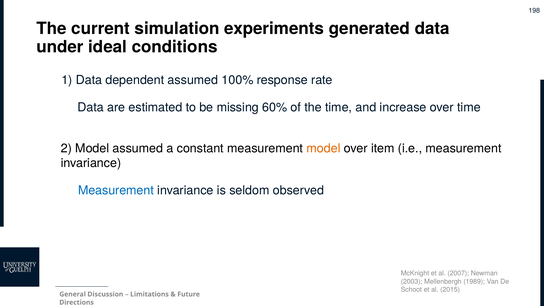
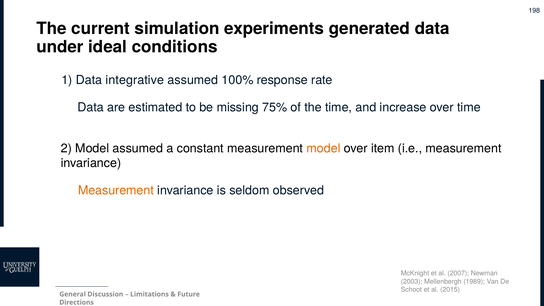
dependent: dependent -> integrative
60%: 60% -> 75%
Measurement at (116, 190) colour: blue -> orange
